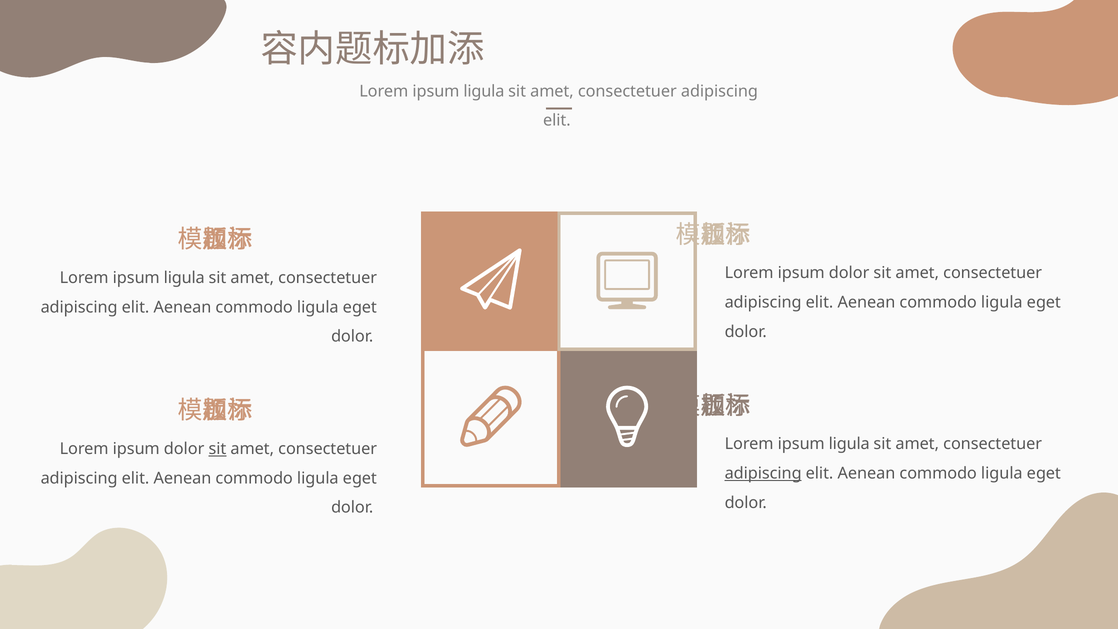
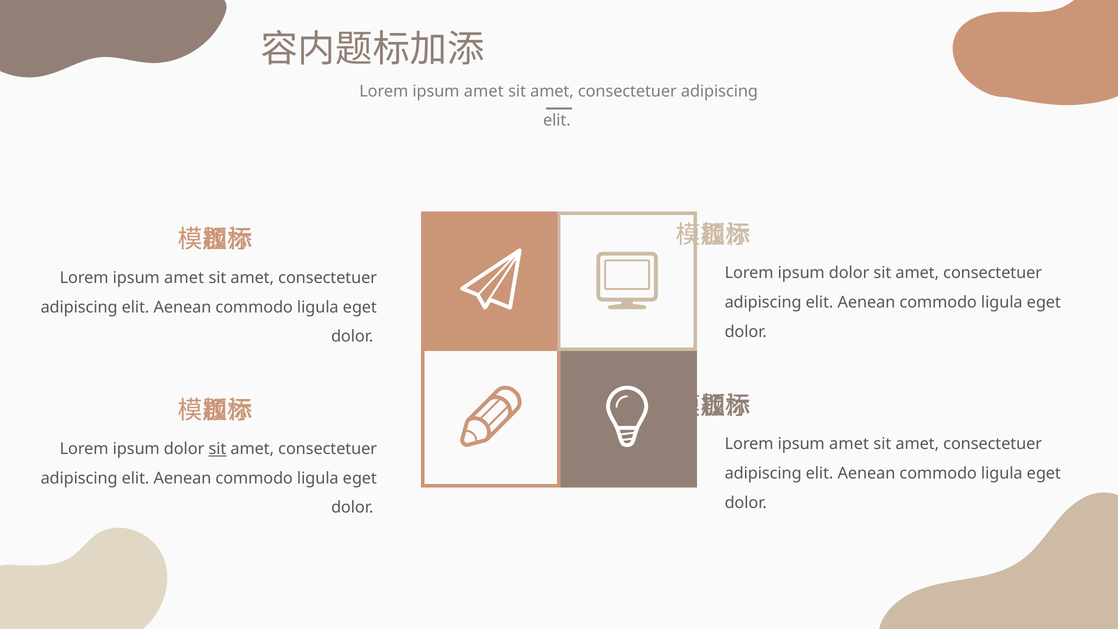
ligula at (484, 91): ligula -> amet
ligula at (184, 278): ligula -> amet
ligula at (849, 444): ligula -> amet
adipiscing at (763, 473) underline: present -> none
